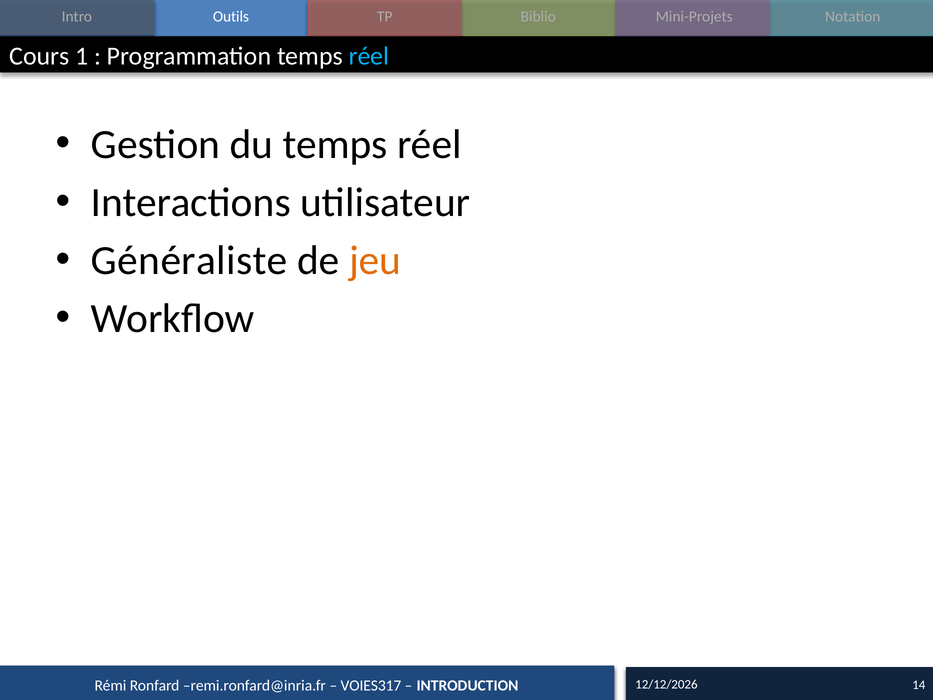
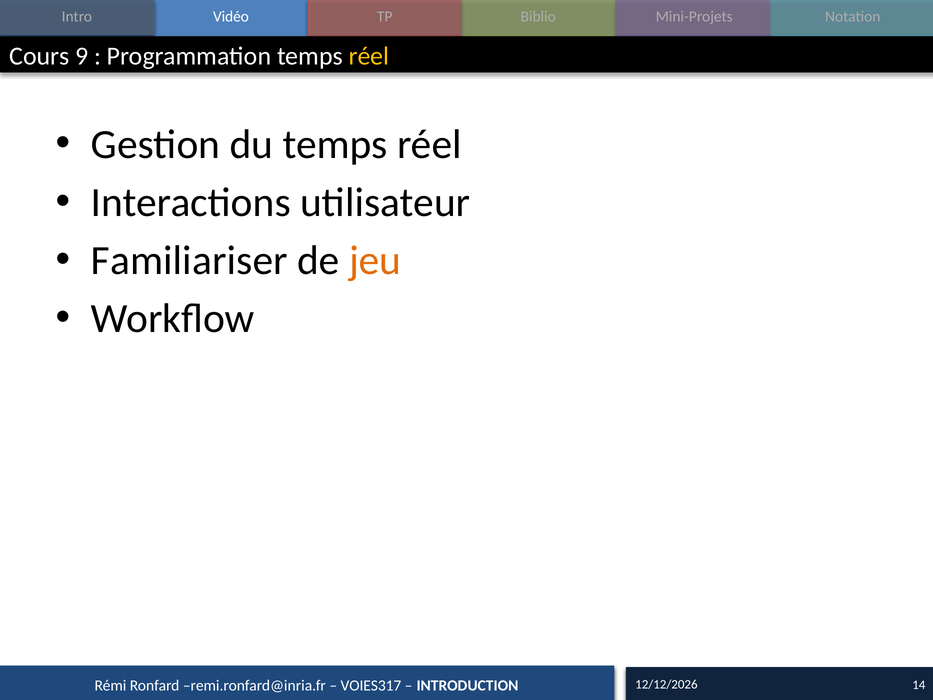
Outils: Outils -> Vidéo
1: 1 -> 9
réel at (369, 56) colour: light blue -> yellow
Généraliste: Généraliste -> Familiariser
